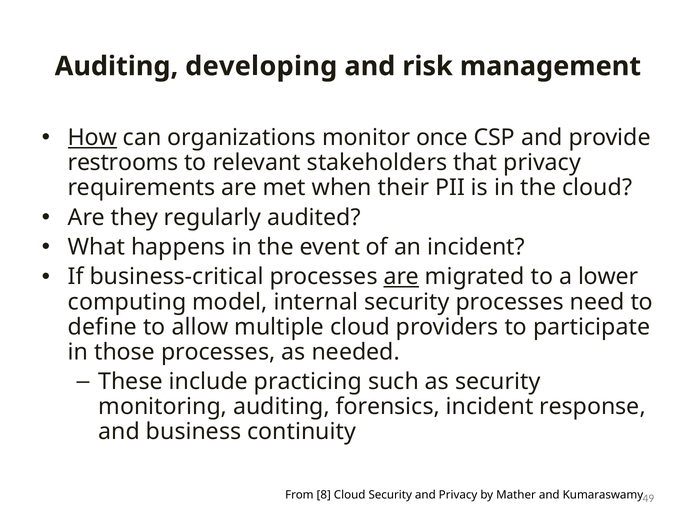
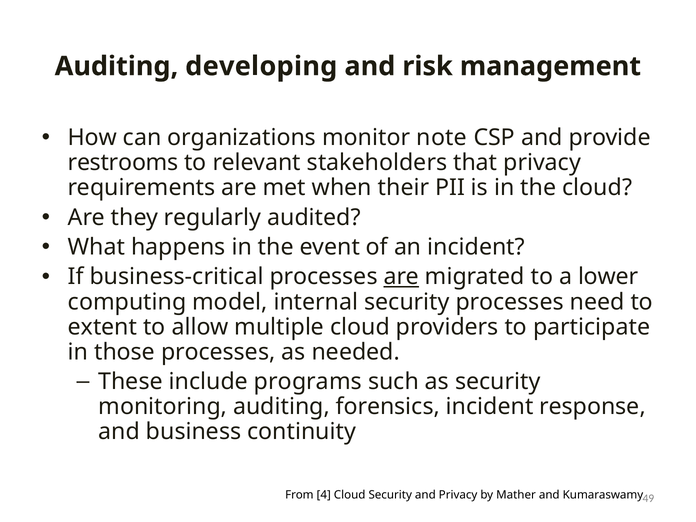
How underline: present -> none
once: once -> note
define: define -> extent
practicing: practicing -> programs
8: 8 -> 4
